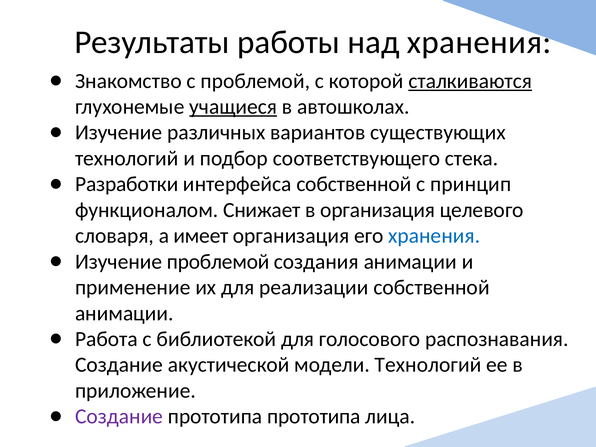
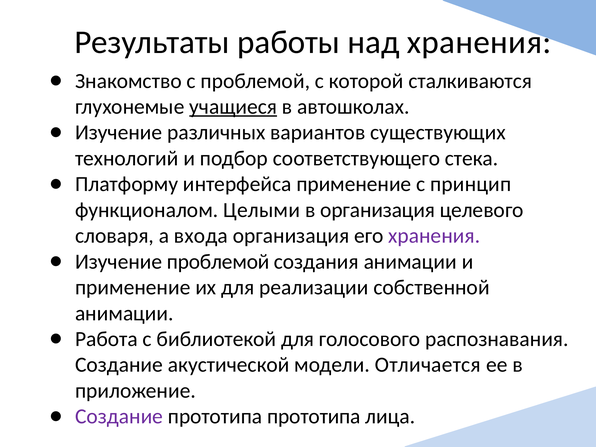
сталкиваются underline: present -> none
Разработки: Разработки -> Платформу
интерфейса собственной: собственной -> применение
Снижает: Снижает -> Целыми
имеет: имеет -> входа
хранения at (434, 236) colour: blue -> purple
модели Технологий: Технологий -> Отличается
